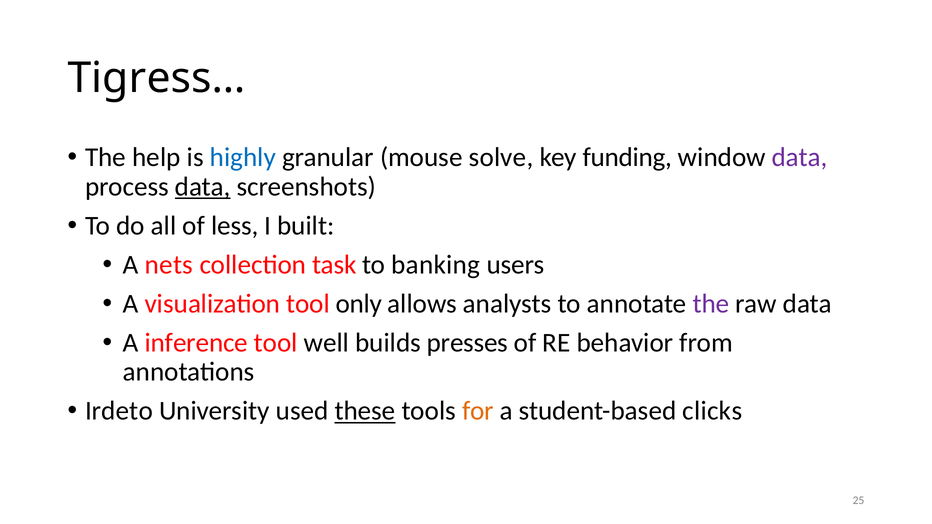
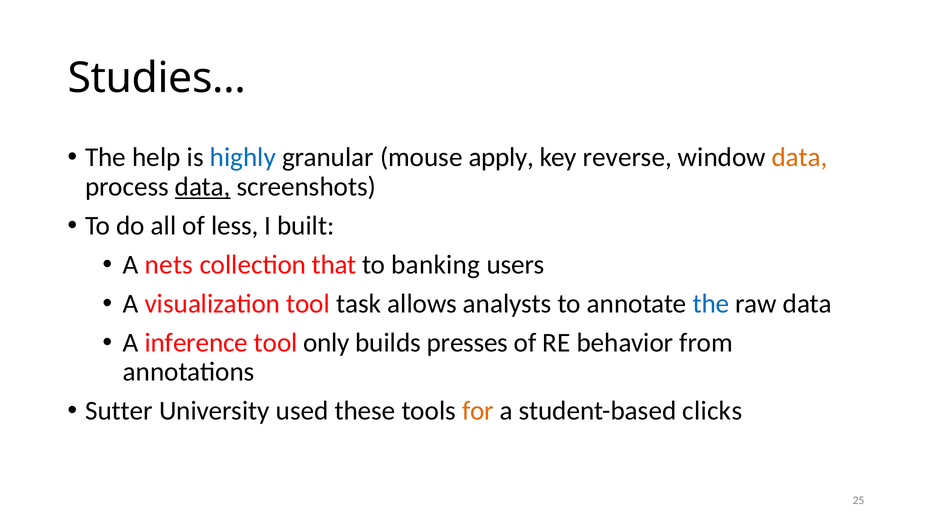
Tigress…: Tigress… -> Studies…
solve: solve -> apply
funding: funding -> reverse
data at (800, 157) colour: purple -> orange
task: task -> that
only: only -> task
the at (711, 304) colour: purple -> blue
well: well -> only
Irdeto: Irdeto -> Sutter
these underline: present -> none
